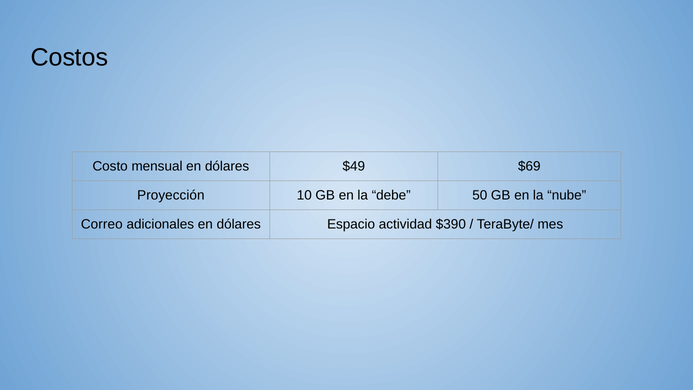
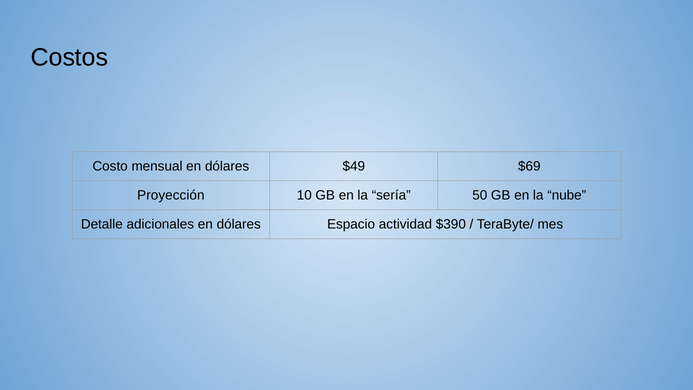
debe: debe -> sería
Correo: Correo -> Detalle
